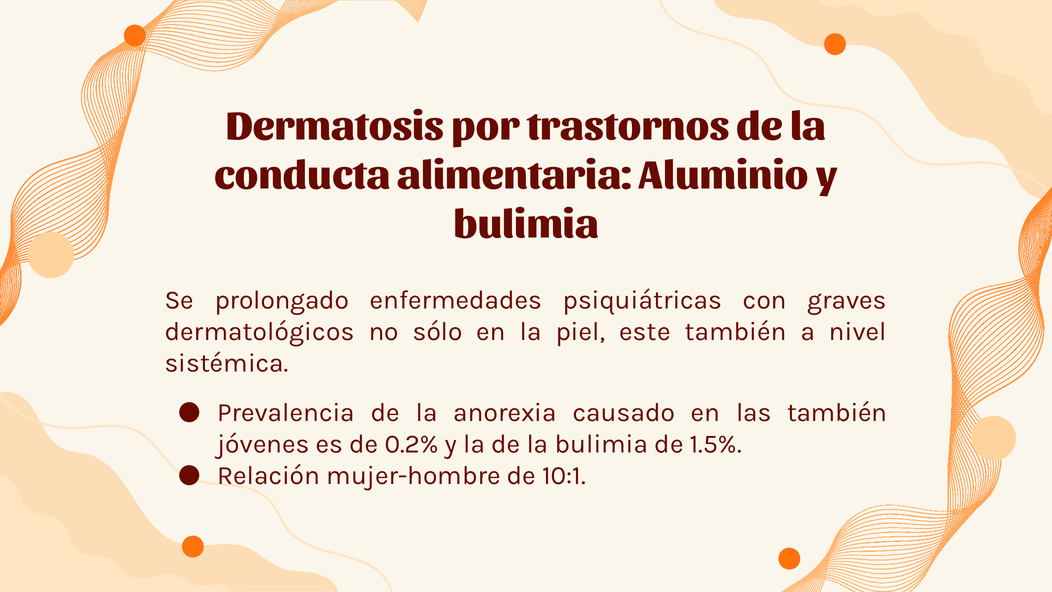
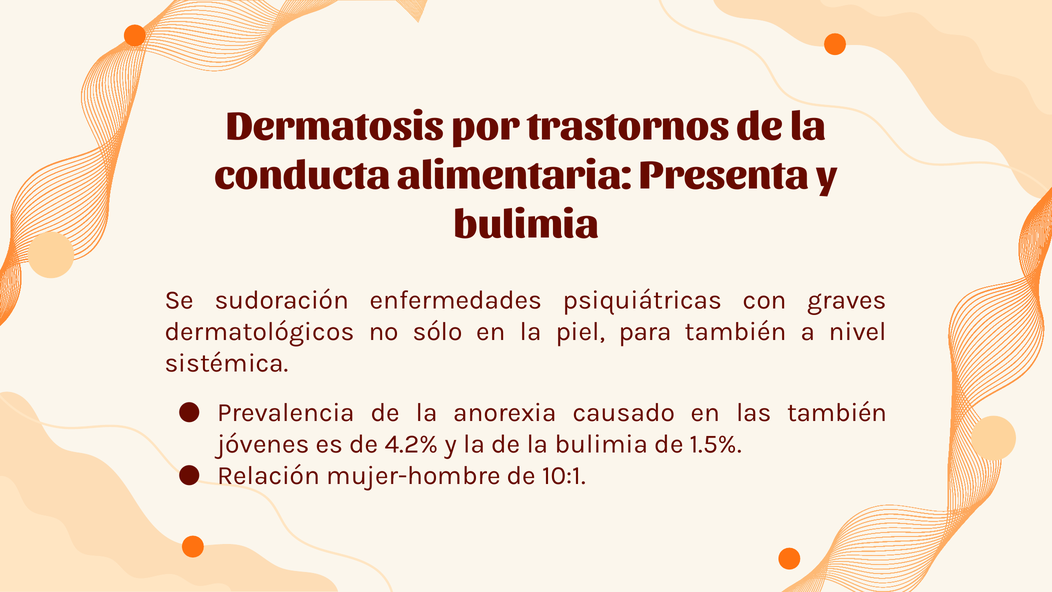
Aluminio: Aluminio -> Presenta
prolongado: prolongado -> sudoración
este: este -> para
0.2%: 0.2% -> 4.2%
